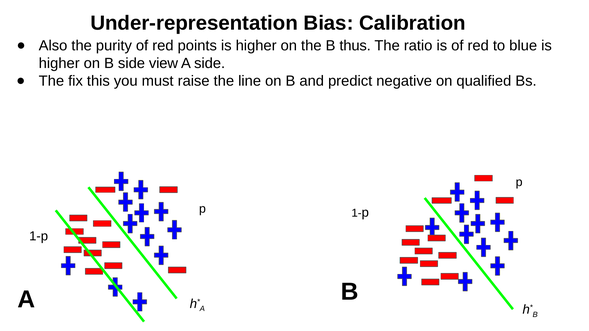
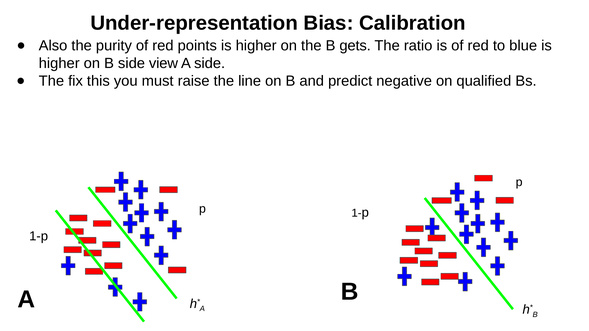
thus: thus -> gets
